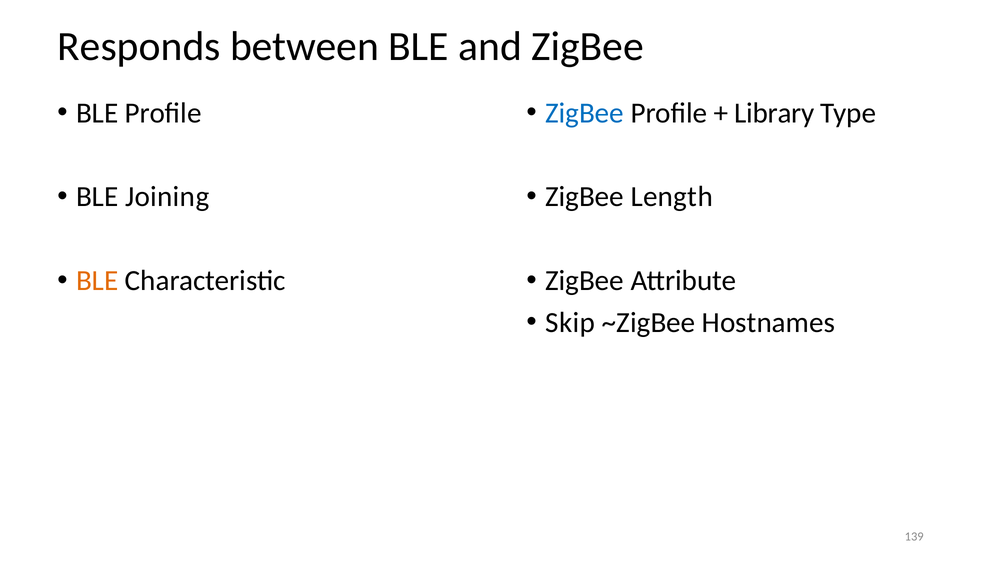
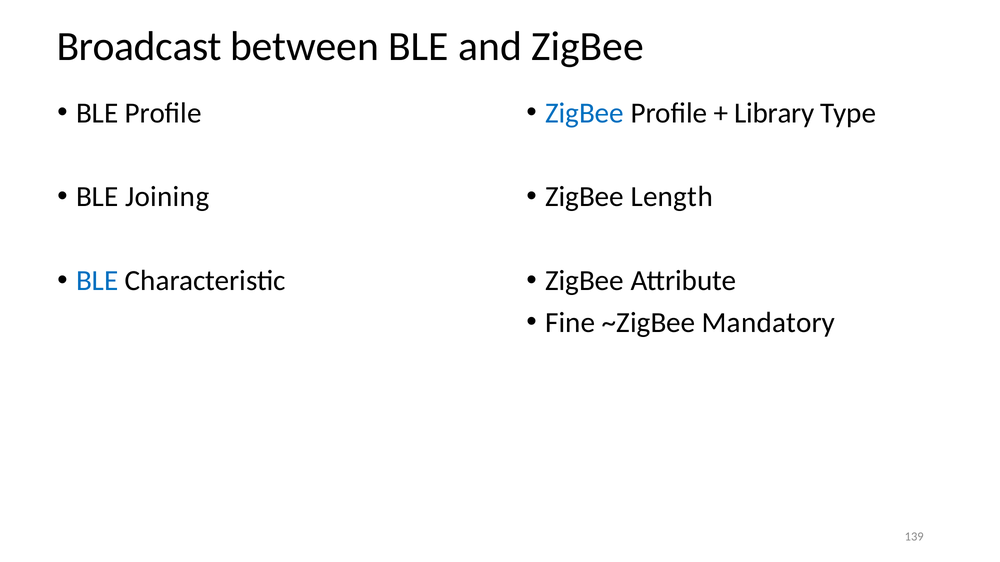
Responds: Responds -> Broadcast
BLE at (97, 281) colour: orange -> blue
Skip: Skip -> Fine
Hostnames: Hostnames -> Mandatory
